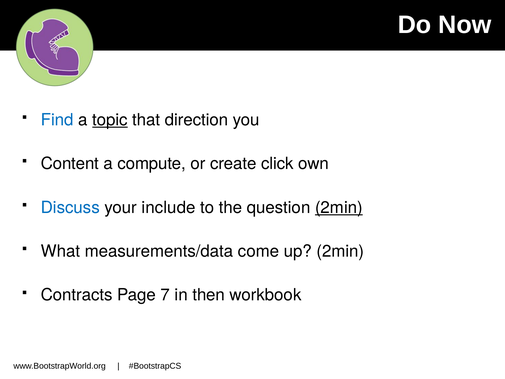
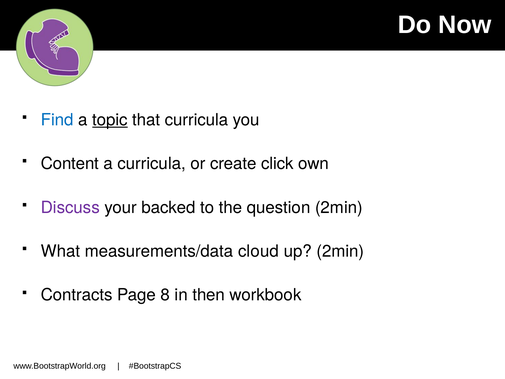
that direction: direction -> curricula
a compute: compute -> curricula
Discuss colour: blue -> purple
include: include -> backed
2min at (339, 207) underline: present -> none
come: come -> cloud
7: 7 -> 8
